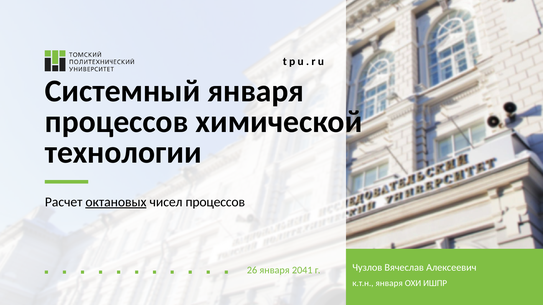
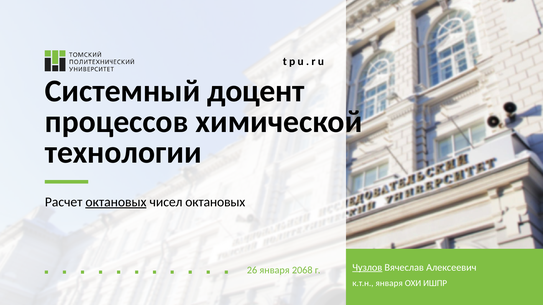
Системный января: января -> доцент
чисел процессов: процессов -> октановых
Чузлов underline: none -> present
2041: 2041 -> 2068
